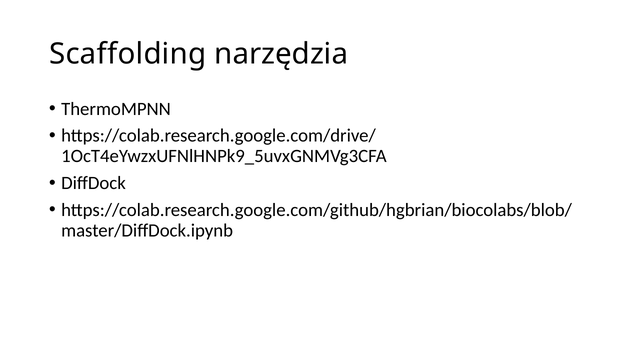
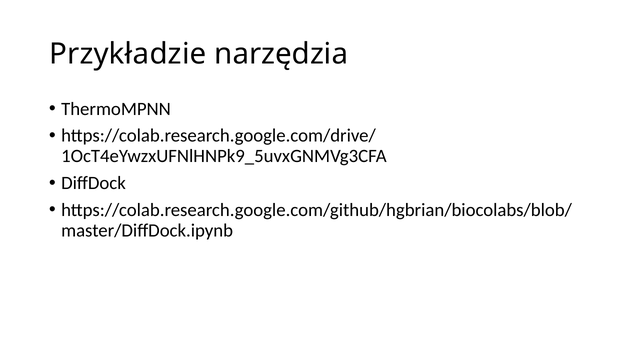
Scaffolding: Scaffolding -> Przykładzie
